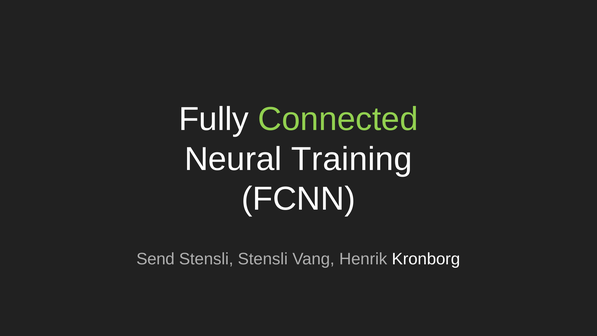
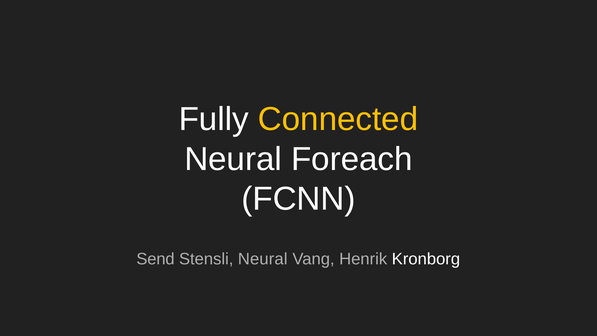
Connected colour: light green -> yellow
Training: Training -> Foreach
Stensli Stensli: Stensli -> Neural
